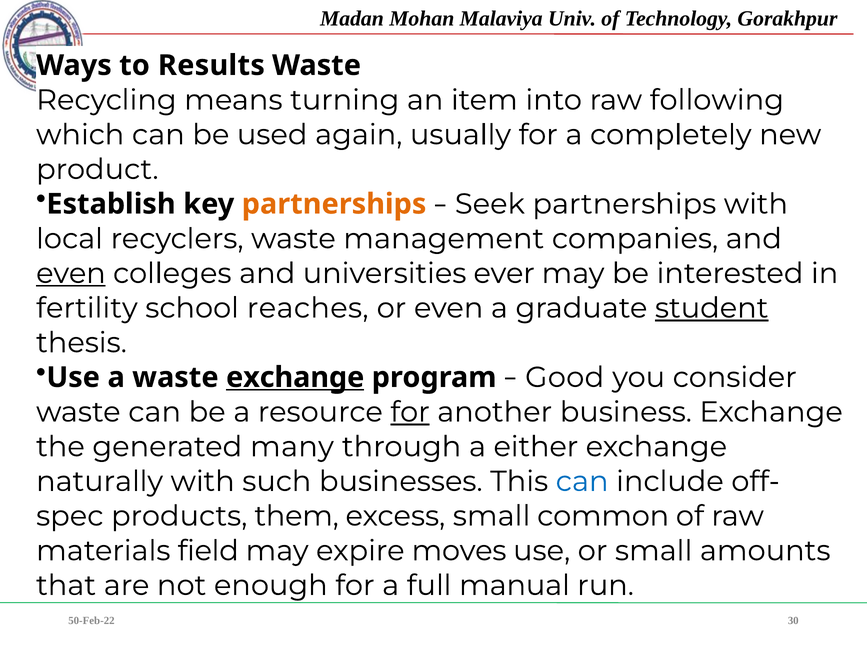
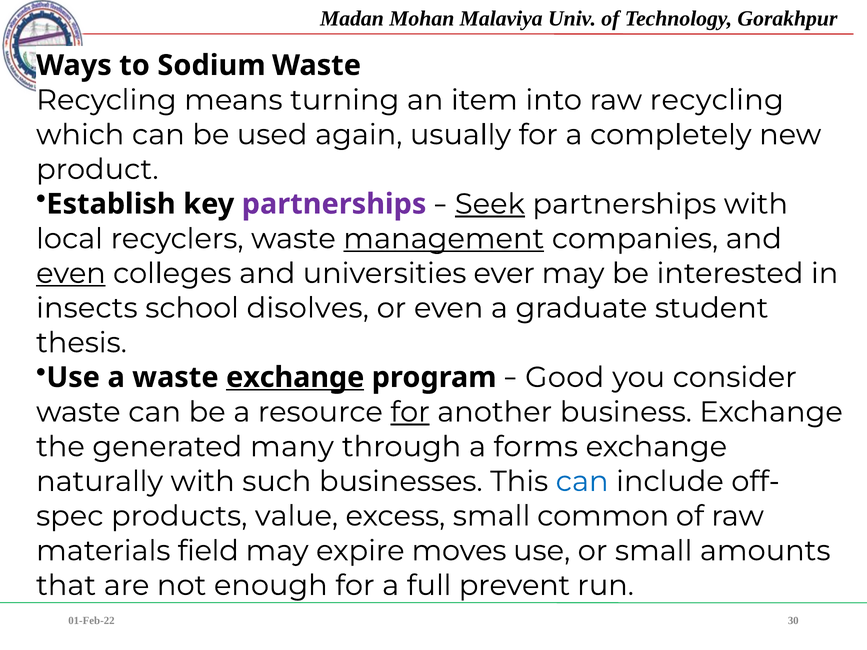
Results: Results -> Sodium
raw following: following -> recycling
partnerships at (334, 204) colour: orange -> purple
Seek underline: none -> present
management underline: none -> present
fertility: fertility -> insects
reaches: reaches -> disolves
student underline: present -> none
either: either -> forms
them: them -> value
manual: manual -> prevent
50-Feb-22: 50-Feb-22 -> 01-Feb-22
